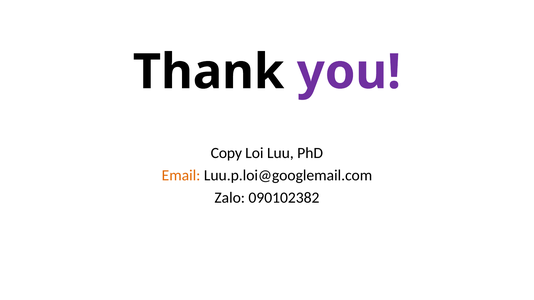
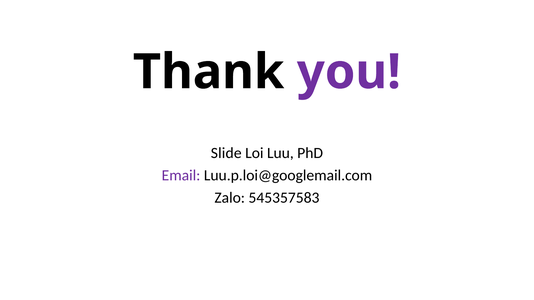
Copy: Copy -> Slide
Email colour: orange -> purple
090102382: 090102382 -> 545357583
